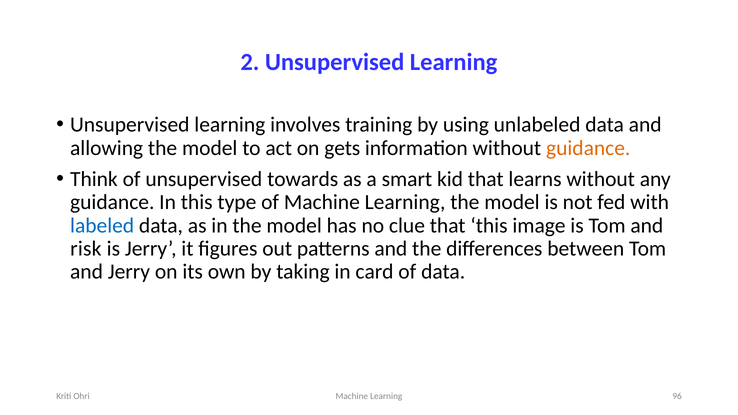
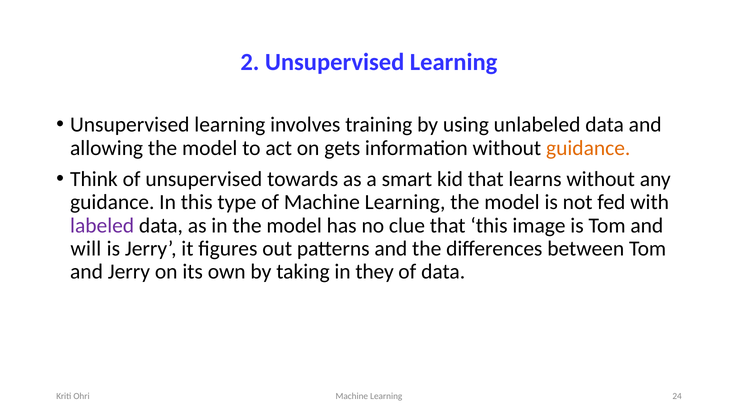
labeled colour: blue -> purple
risk: risk -> will
card: card -> they
96: 96 -> 24
